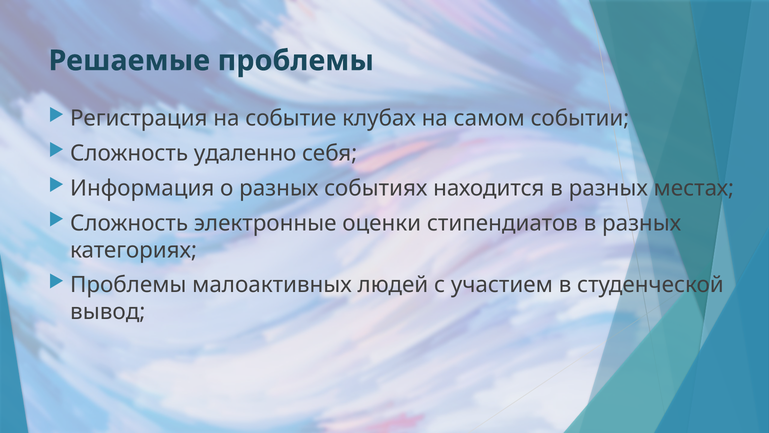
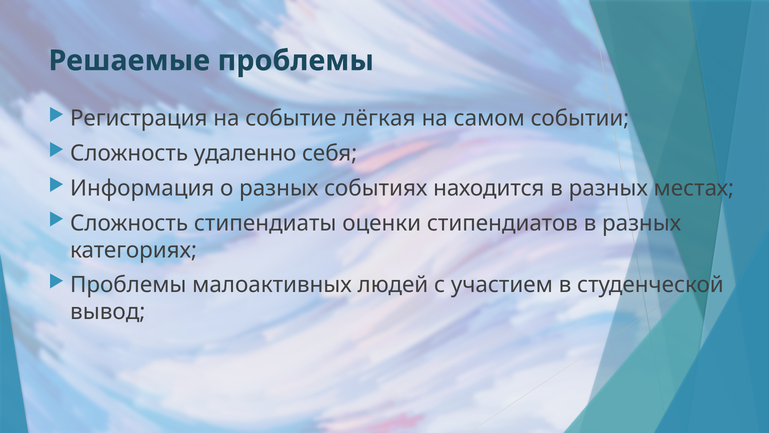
клубах: клубах -> лёгкая
электронные: электронные -> стипендиаты
